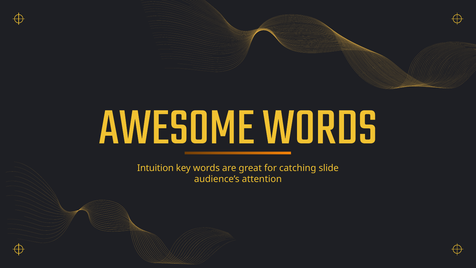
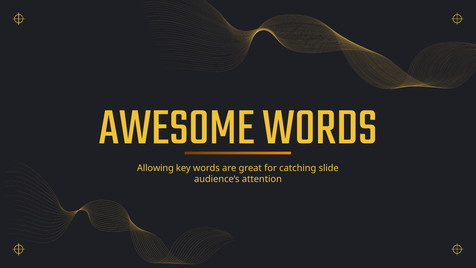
Intuition: Intuition -> Allowing
